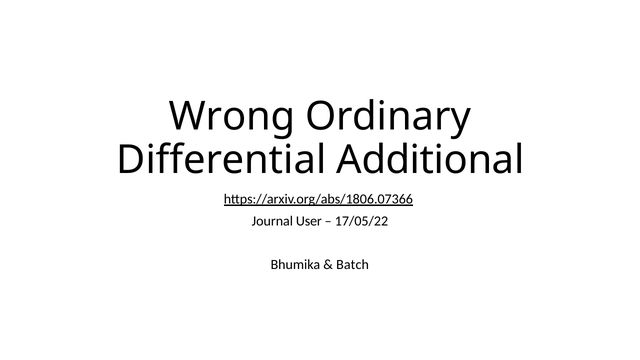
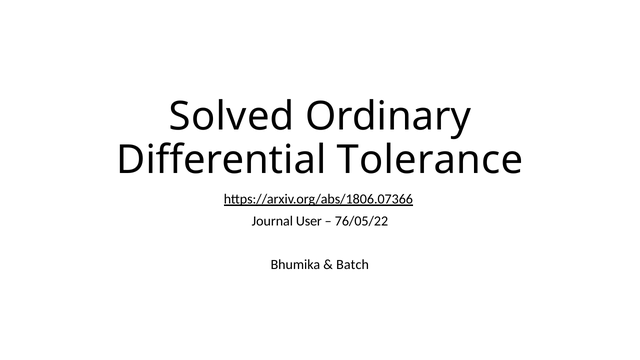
Wrong: Wrong -> Solved
Additional: Additional -> Tolerance
17/05/22: 17/05/22 -> 76/05/22
